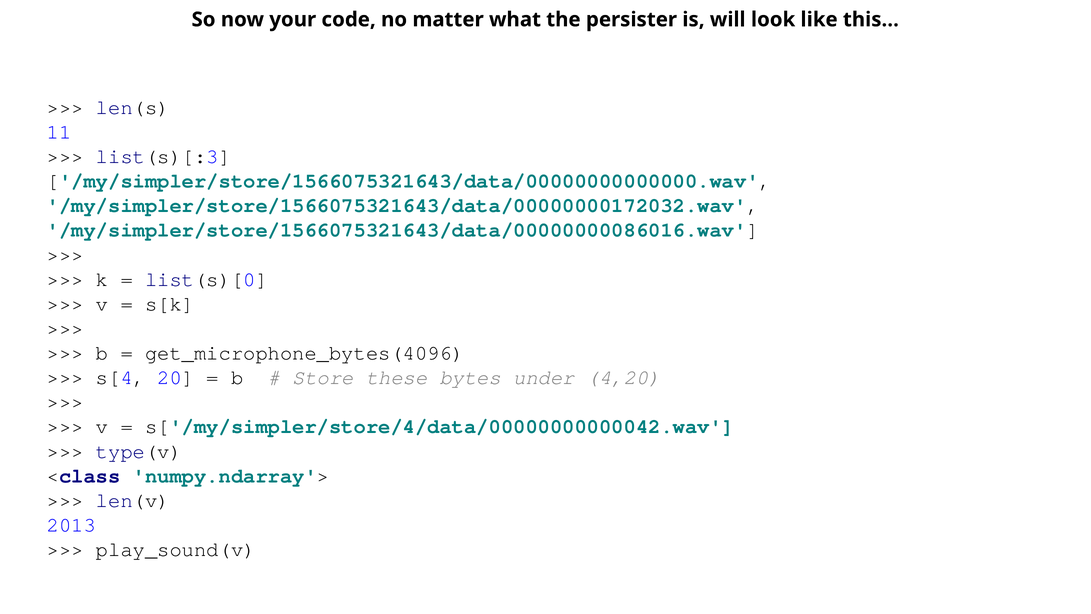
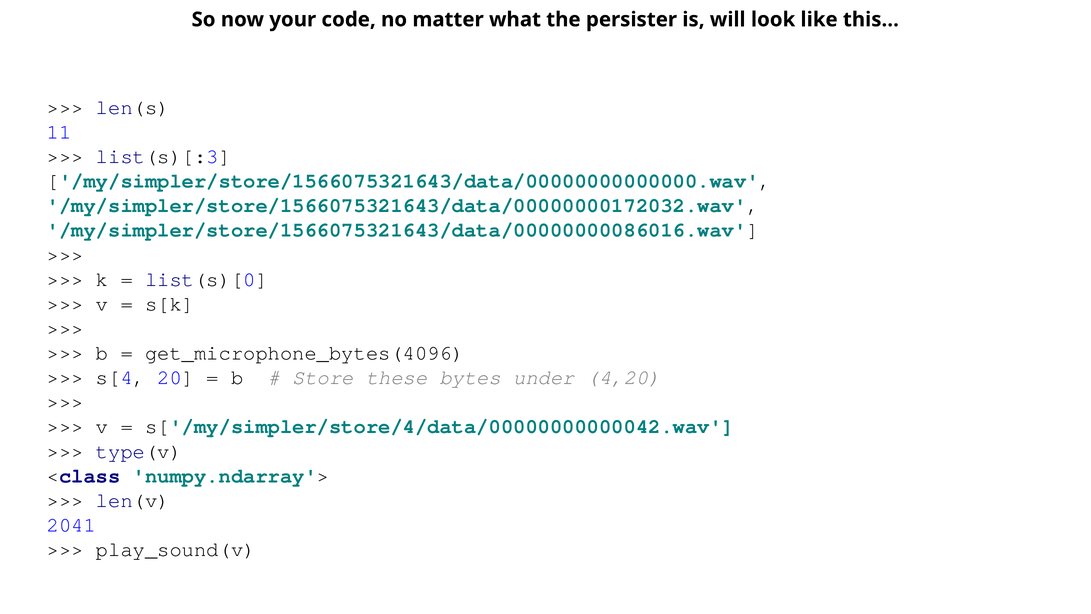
2013: 2013 -> 2041
